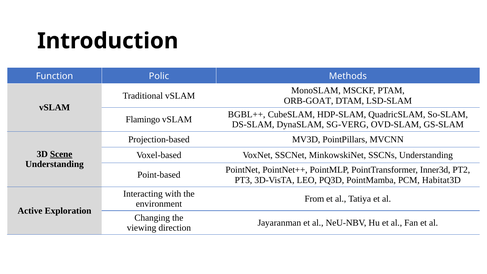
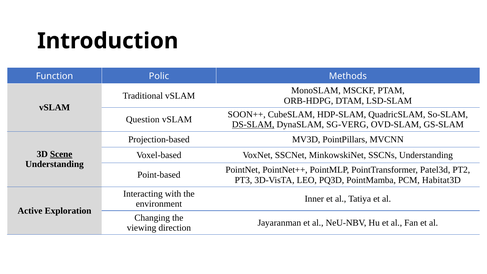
ORB-GOAT: ORB-GOAT -> ORB-HDPG
BGBL++: BGBL++ -> SOON++
Flamingo: Flamingo -> Question
DS-SLAM underline: none -> present
Inner3d: Inner3d -> Patel3d
From: From -> Inner
